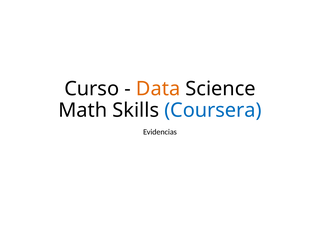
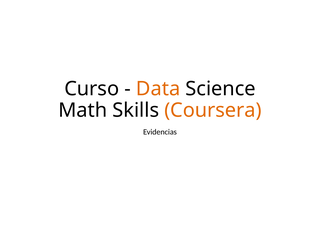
Coursera colour: blue -> orange
